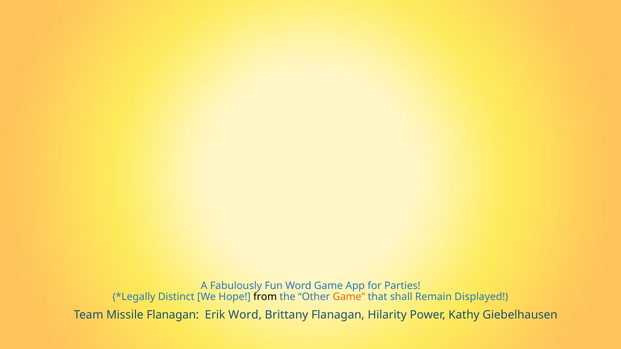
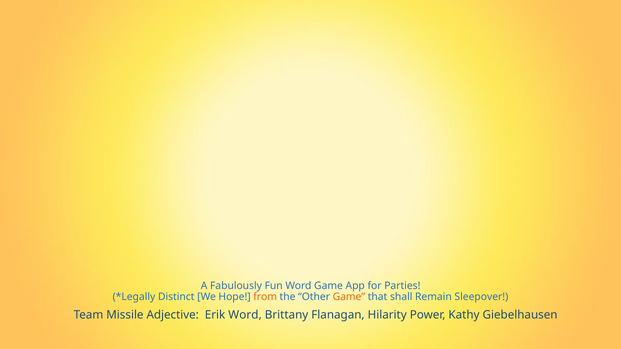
from colour: black -> orange
Displayed: Displayed -> Sleepover
Missile Flanagan: Flanagan -> Adjective
